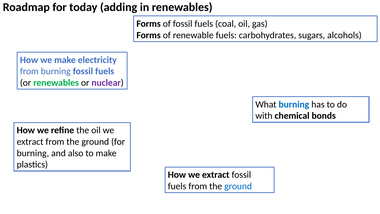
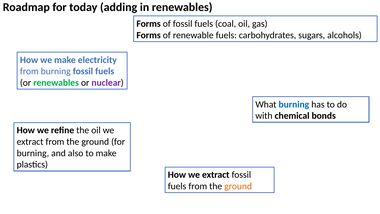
ground at (238, 186) colour: blue -> orange
